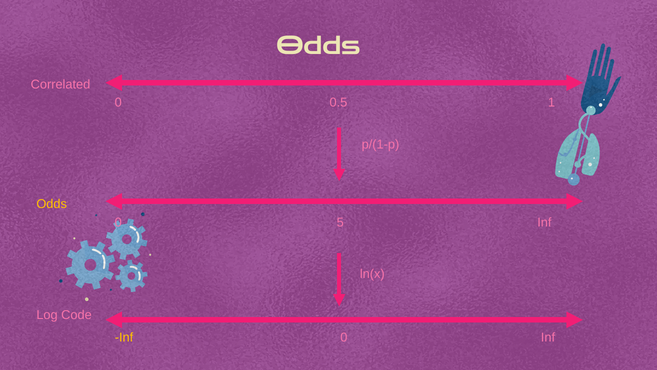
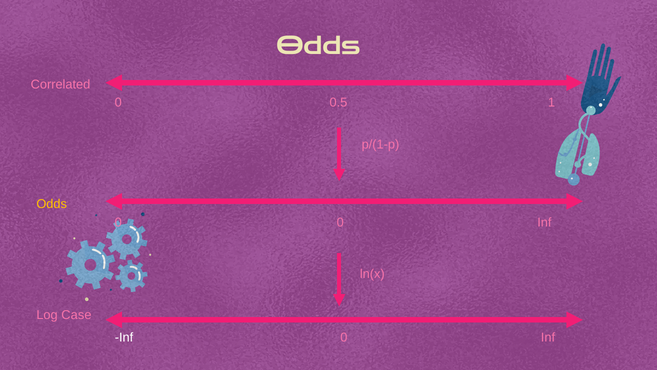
0 5: 5 -> 0
Code: Code -> Case
Inf at (124, 337) colour: yellow -> white
